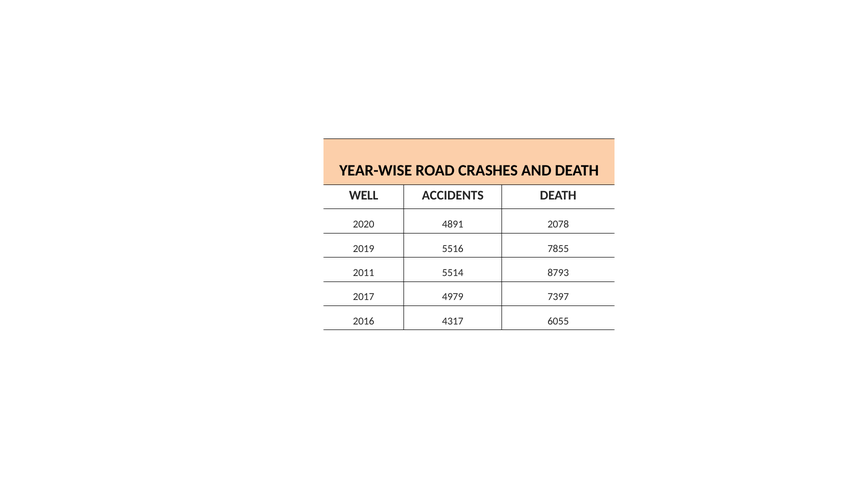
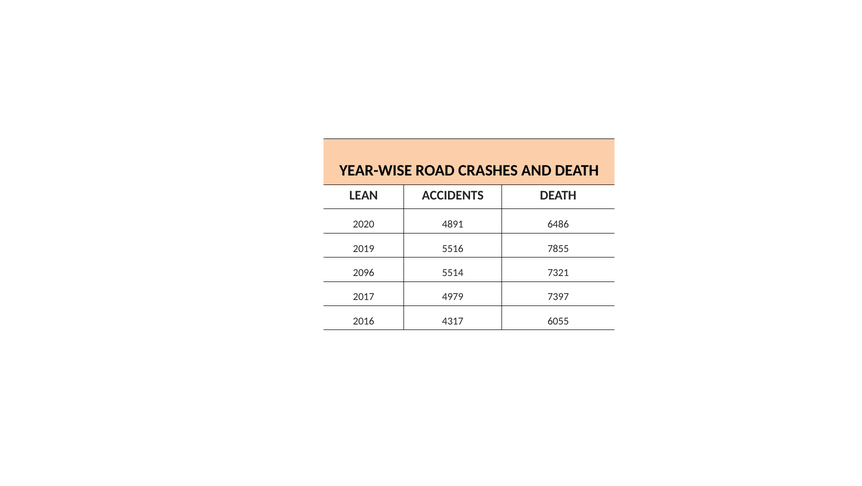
WELL: WELL -> LEAN
2078: 2078 -> 6486
2011: 2011 -> 2096
8793: 8793 -> 7321
